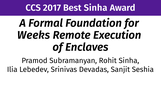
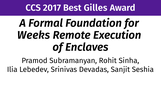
Best Sinha: Sinha -> Gilles
